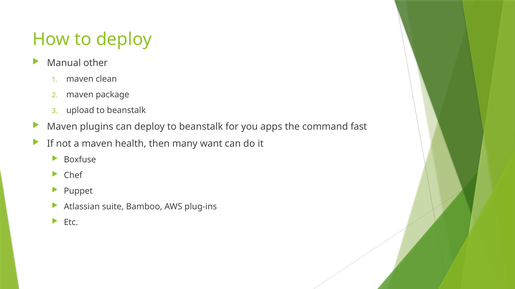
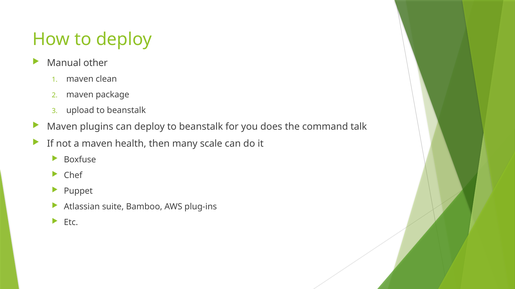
apps: apps -> does
fast: fast -> talk
want: want -> scale
